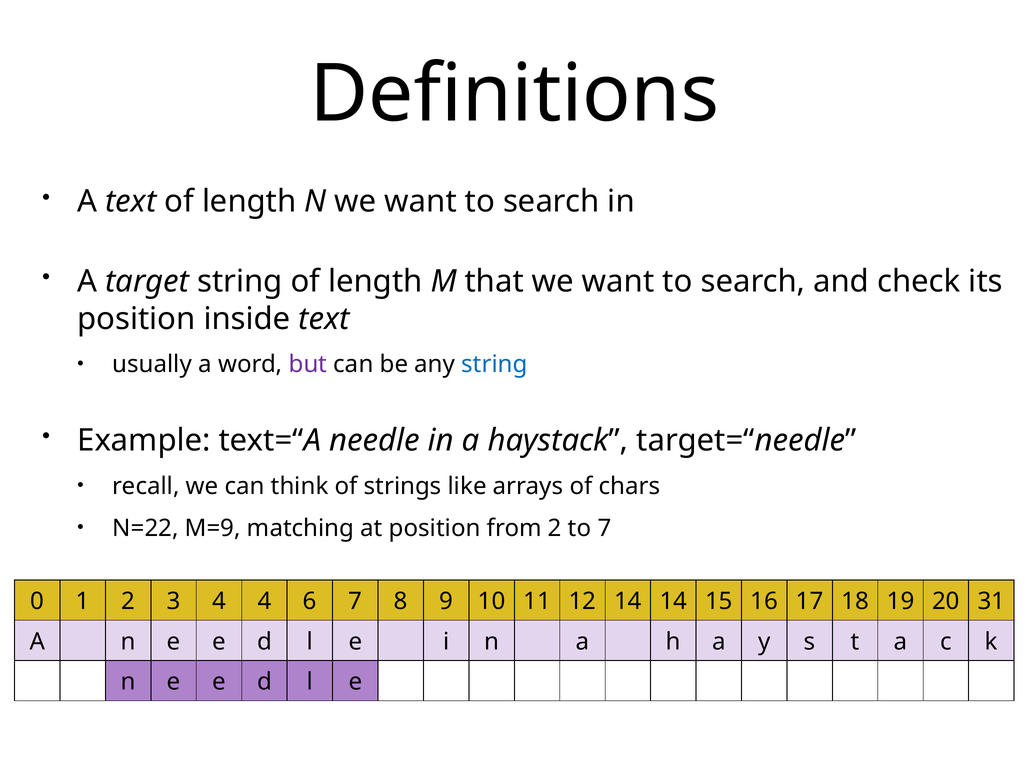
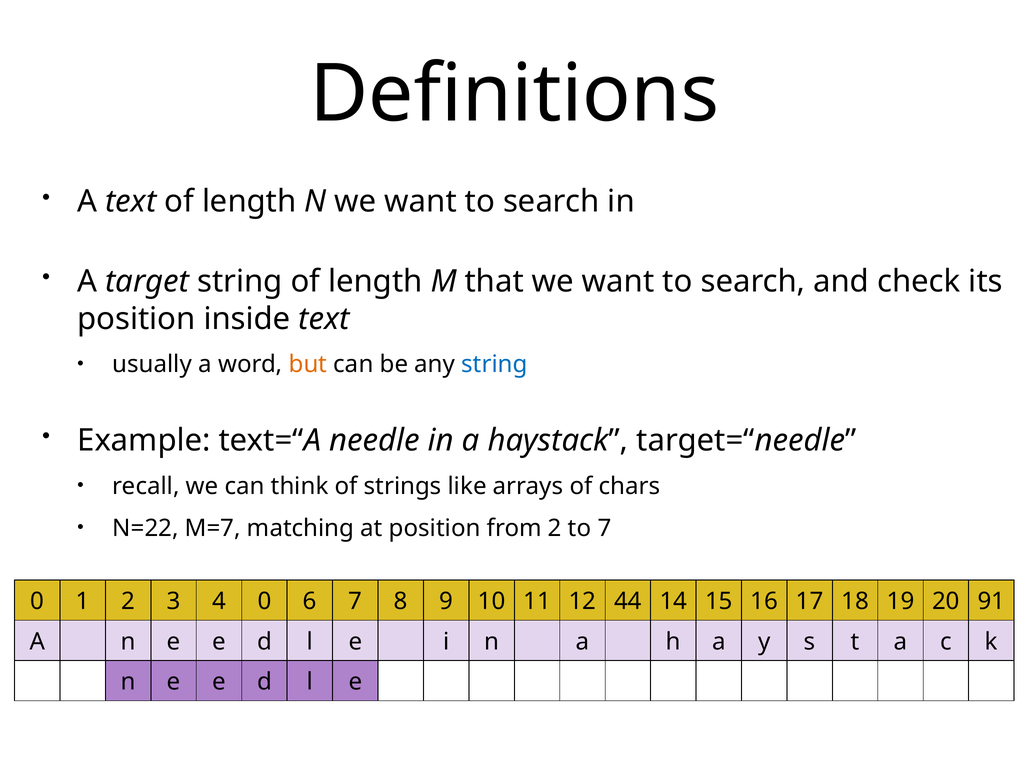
but colour: purple -> orange
M=9: M=9 -> M=7
4 4: 4 -> 0
12 14: 14 -> 44
31: 31 -> 91
